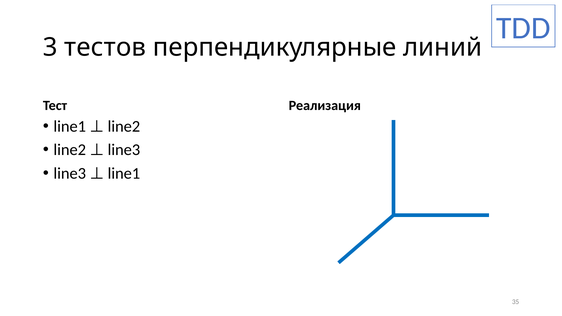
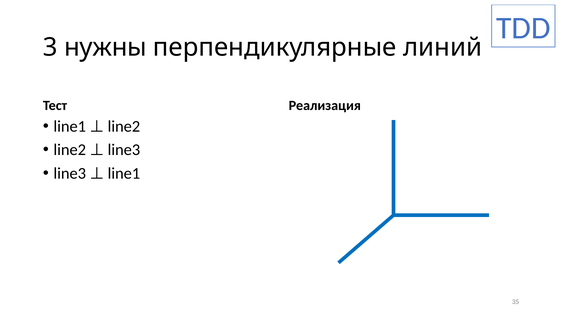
тестов: тестов -> нужны
